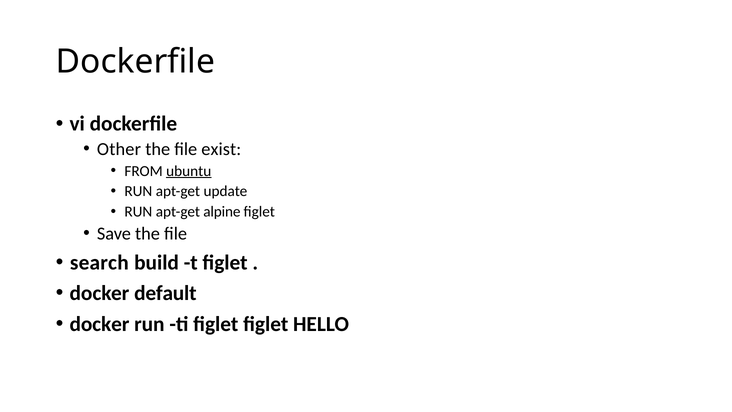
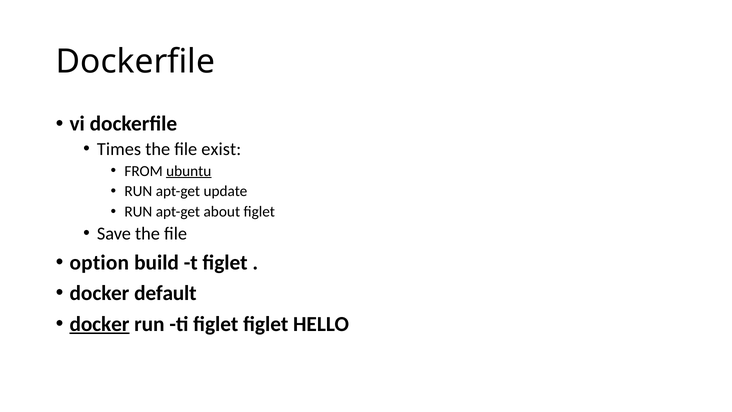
Other: Other -> Times
alpine: alpine -> about
search: search -> option
docker at (99, 324) underline: none -> present
